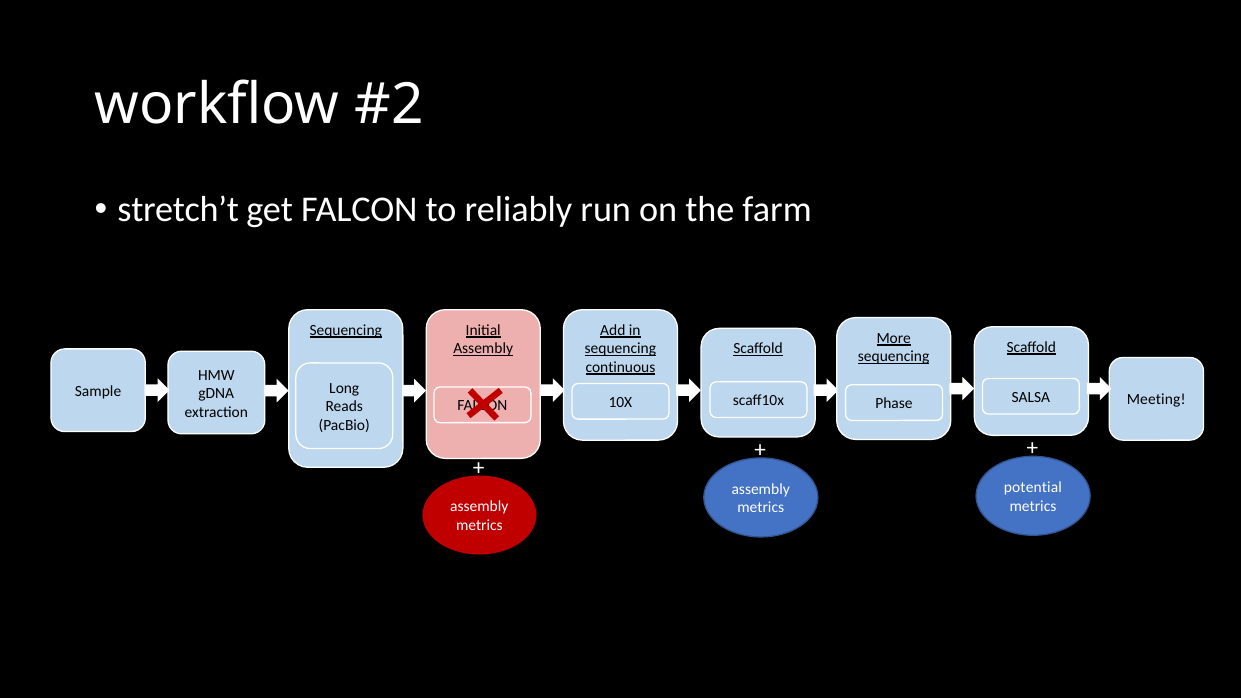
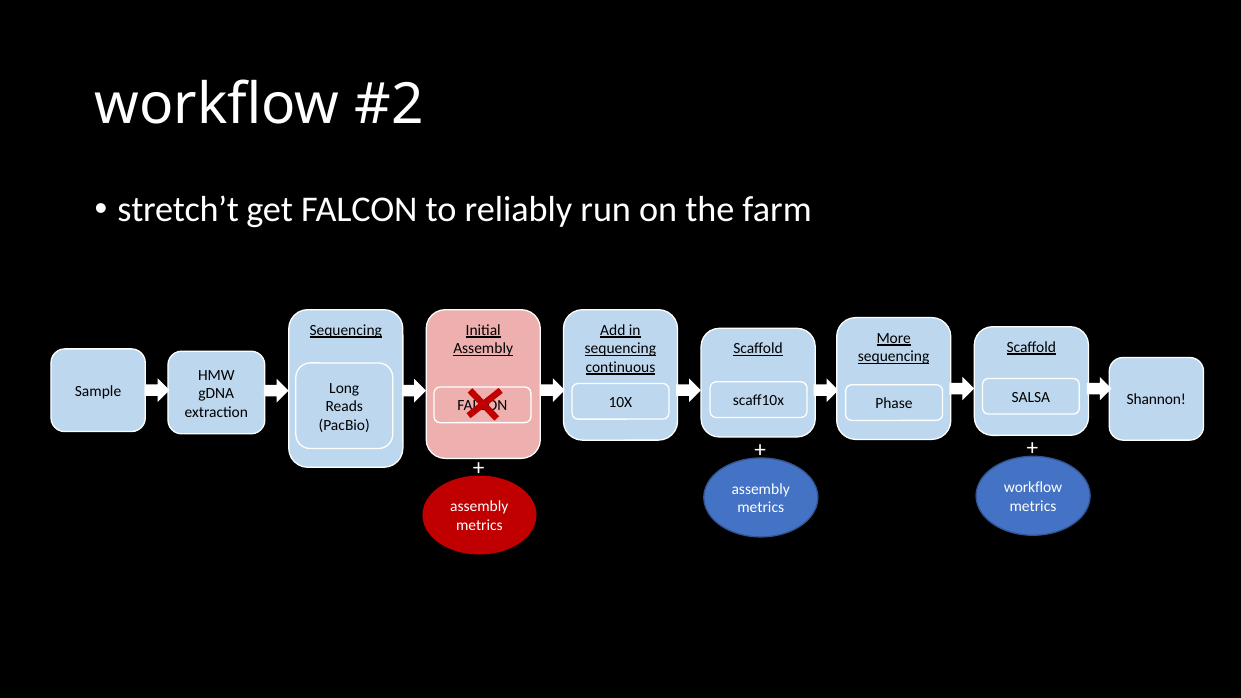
Meeting: Meeting -> Shannon
potential at (1033, 488): potential -> workflow
